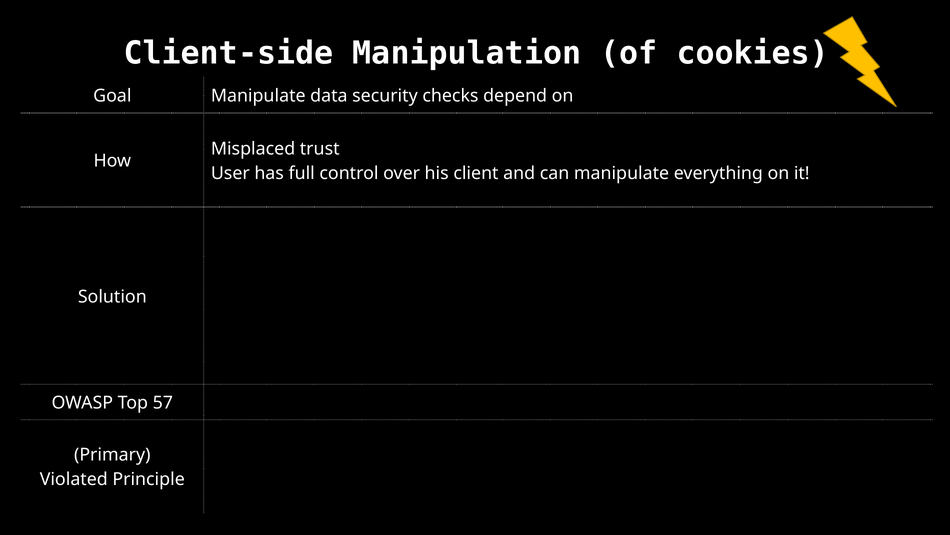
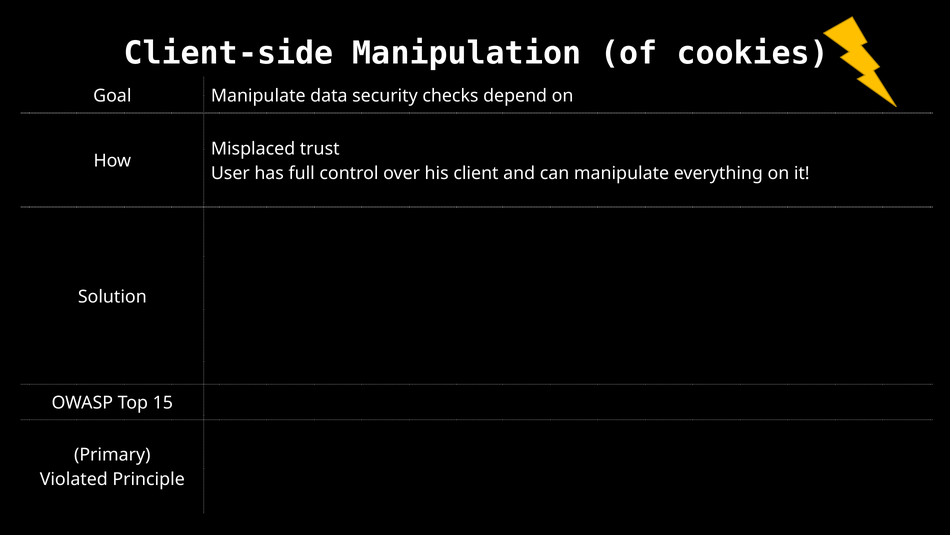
57: 57 -> 15
